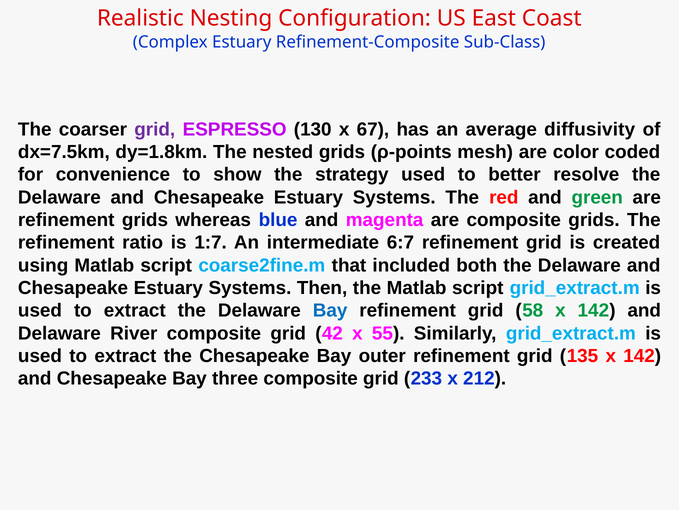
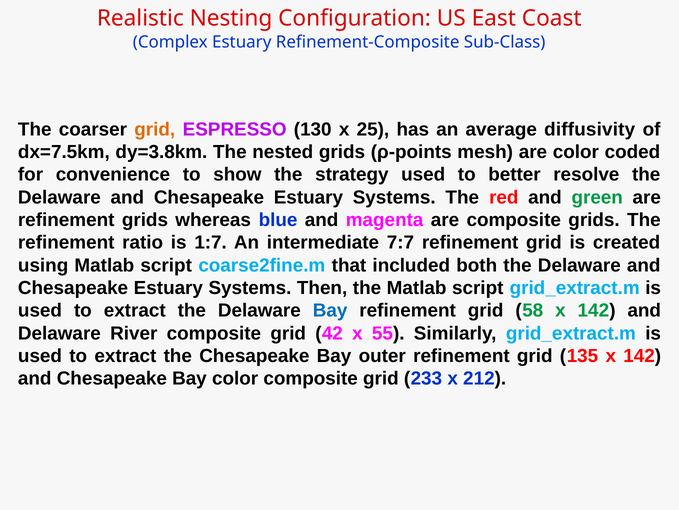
grid at (155, 129) colour: purple -> orange
67: 67 -> 25
dy=1.8km: dy=1.8km -> dy=3.8km
6:7: 6:7 -> 7:7
Bay three: three -> color
